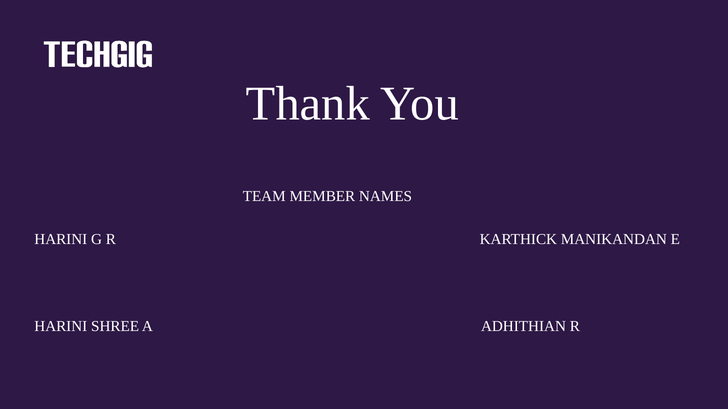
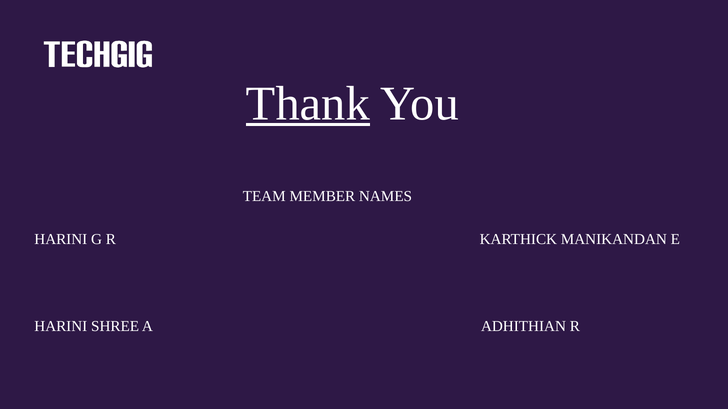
Thank underline: none -> present
